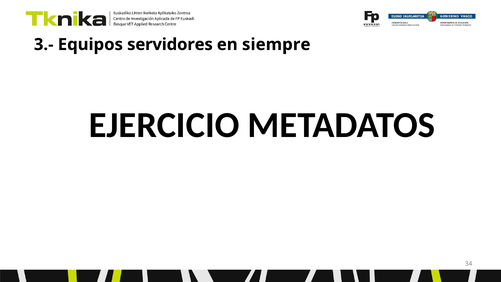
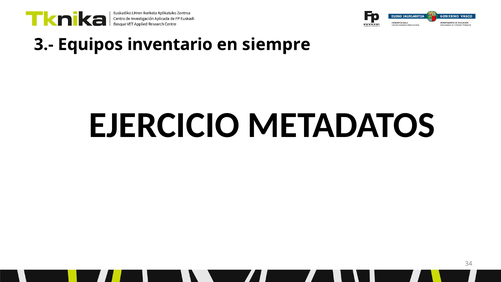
servidores: servidores -> inventario
